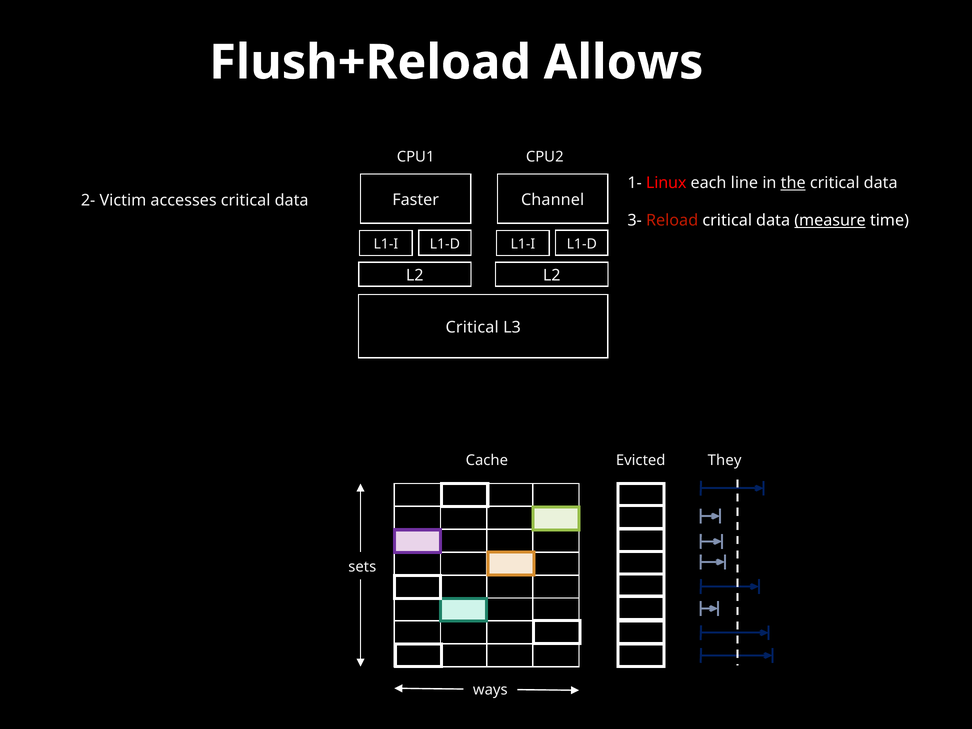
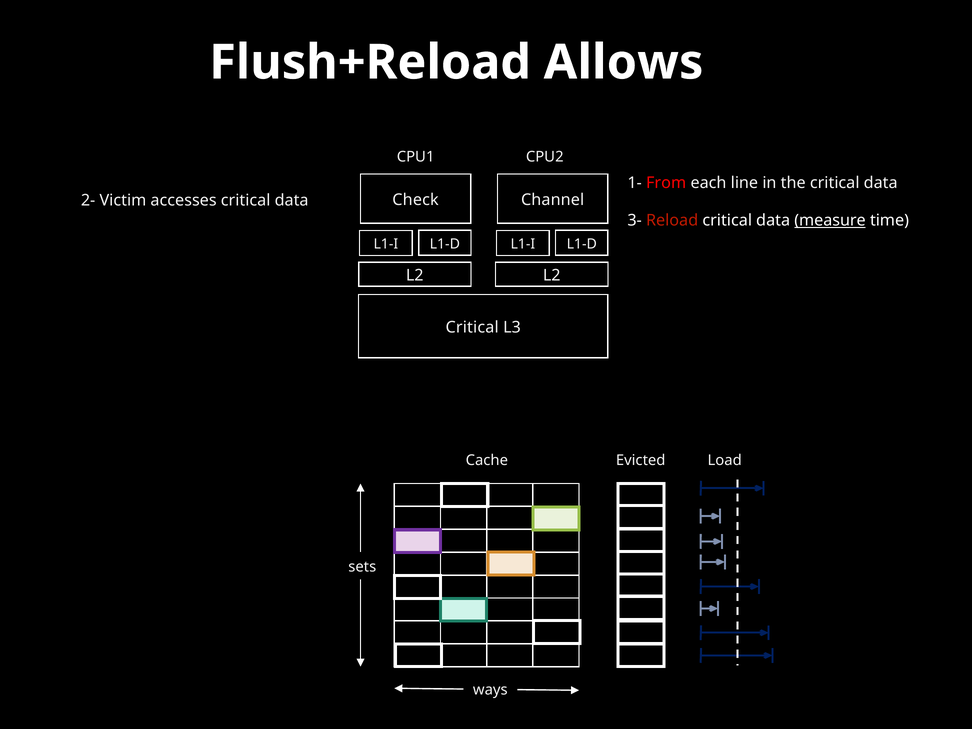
Linux: Linux -> From
the underline: present -> none
Faster: Faster -> Check
They: They -> Load
